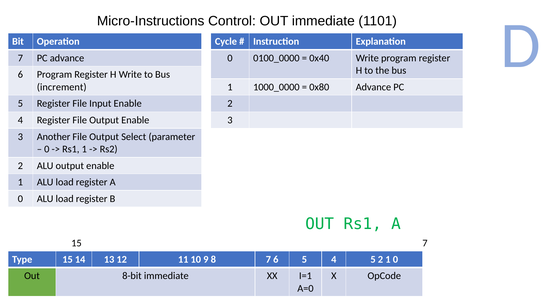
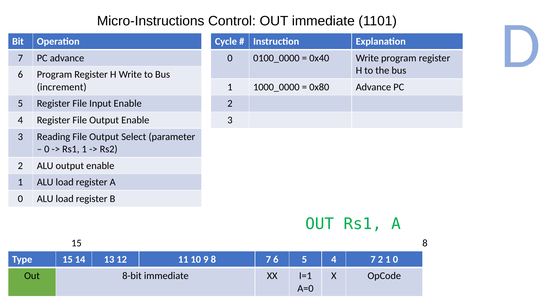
Another: Another -> Reading
15 7: 7 -> 8
5 at (373, 260): 5 -> 7
